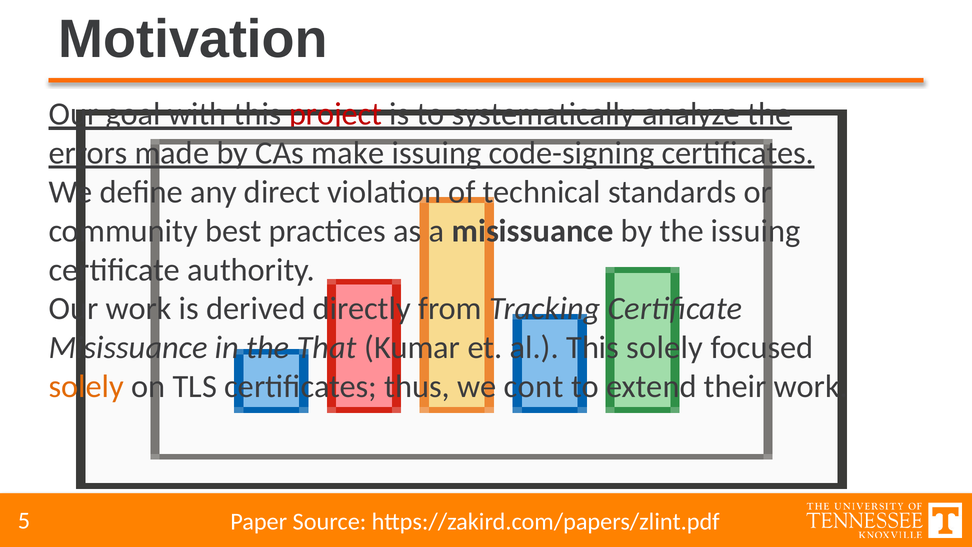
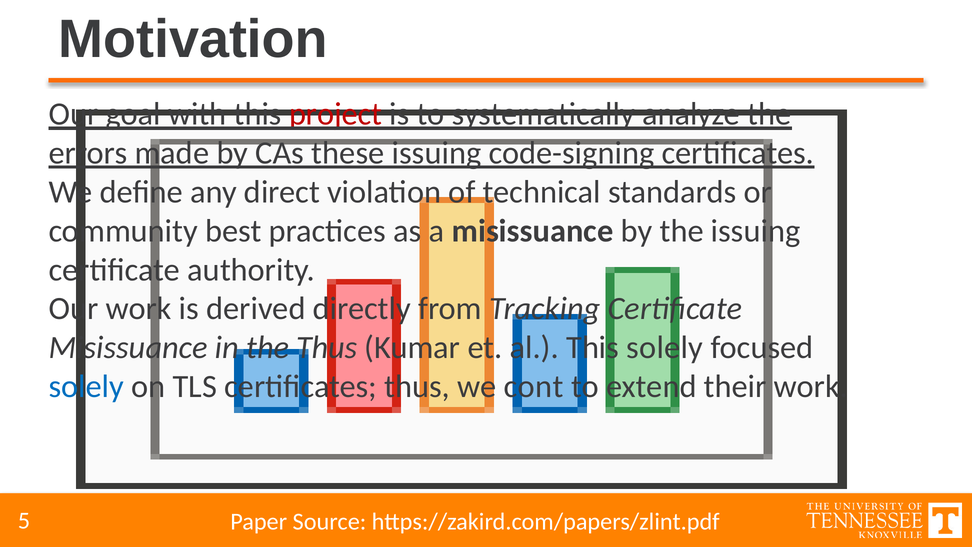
make: make -> these
the That: That -> Thus
solely at (86, 386) colour: orange -> blue
